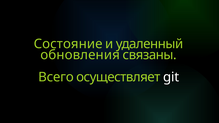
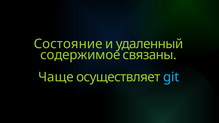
обновления: обновления -> содержимое
Всего: Всего -> Чаще
git colour: white -> light blue
